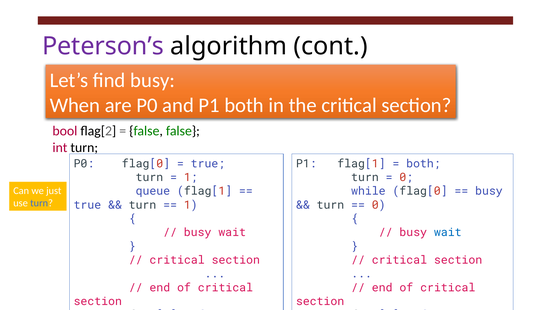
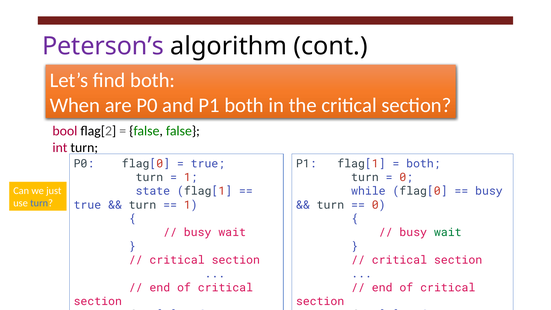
find busy: busy -> both
queue: queue -> state
wait at (448, 232) colour: blue -> green
